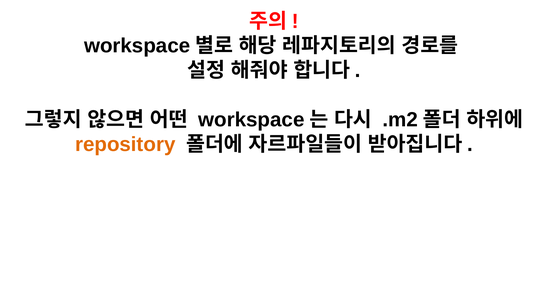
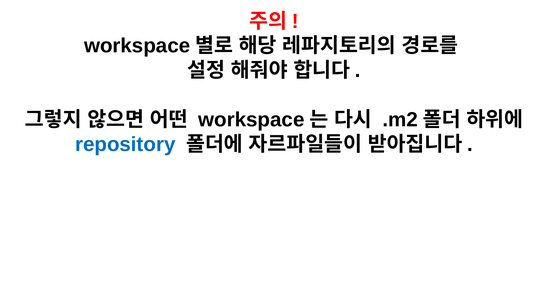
repository colour: orange -> blue
